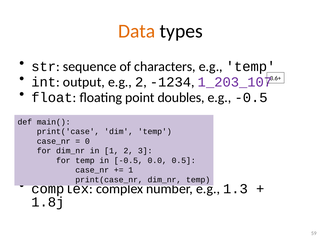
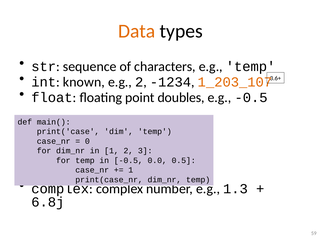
output: output -> known
1_203_107 colour: purple -> orange
1.8j: 1.8j -> 6.8j
